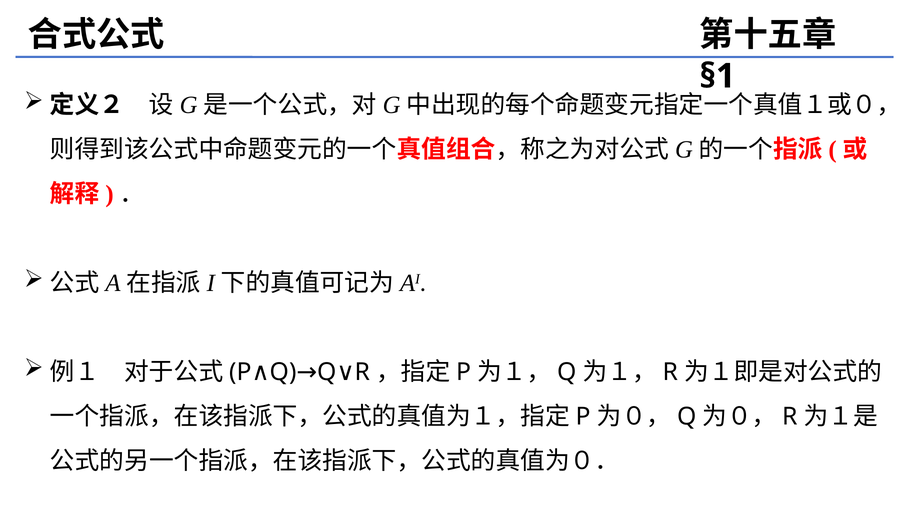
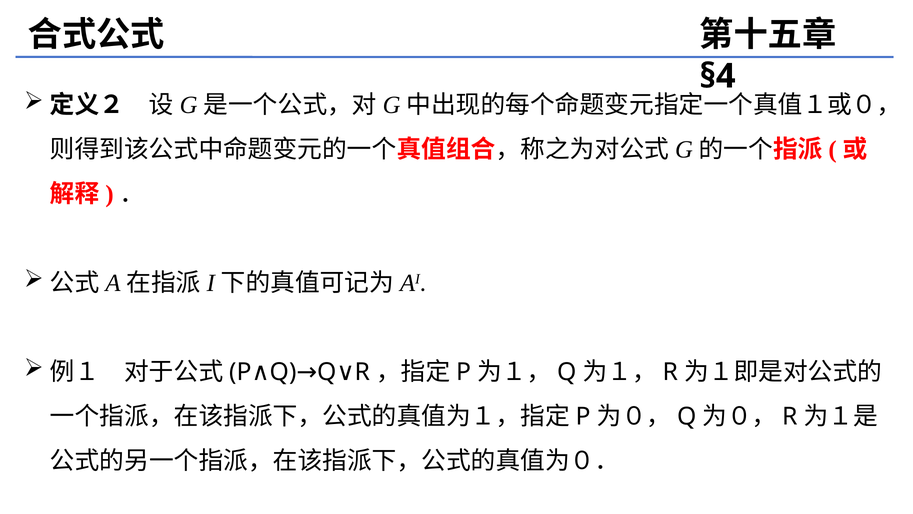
§1: §1 -> §4
